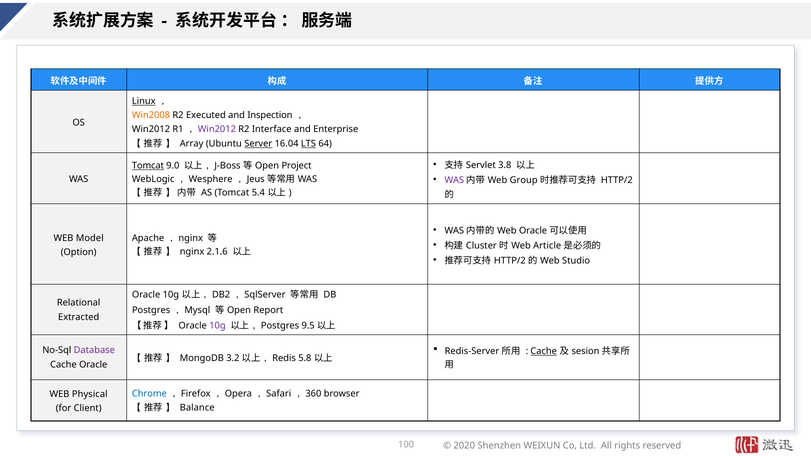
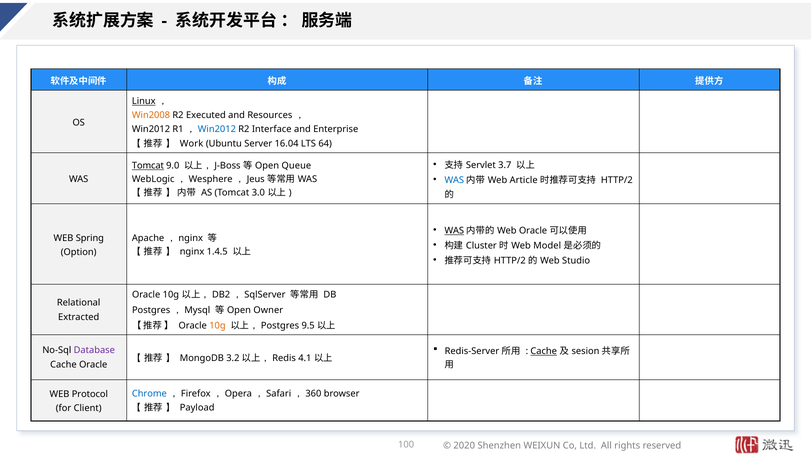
Inspection: Inspection -> Resources
Win2012 at (217, 129) colour: purple -> blue
Array: Array -> Work
Server underline: present -> none
LTS underline: present -> none
3.8: 3.8 -> 3.7
Project: Project -> Queue
WAS at (454, 180) colour: purple -> blue
Group: Group -> Article
5.4: 5.4 -> 3.0
WAS at (454, 231) underline: none -> present
Model: Model -> Spring
Article: Article -> Model
2.1.6: 2.1.6 -> 1.4.5
Report: Report -> Owner
10g at (217, 326) colour: purple -> orange
5.8: 5.8 -> 4.1
Physical: Physical -> Protocol
Balance: Balance -> Payload
